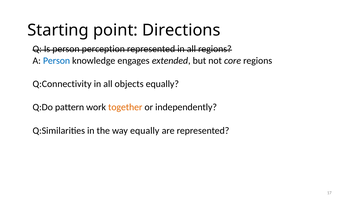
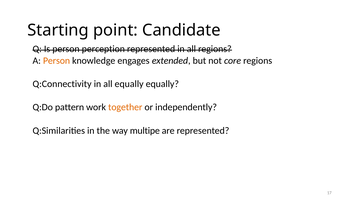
Directions: Directions -> Candidate
Person at (56, 61) colour: blue -> orange
all objects: objects -> equally
way equally: equally -> multipe
